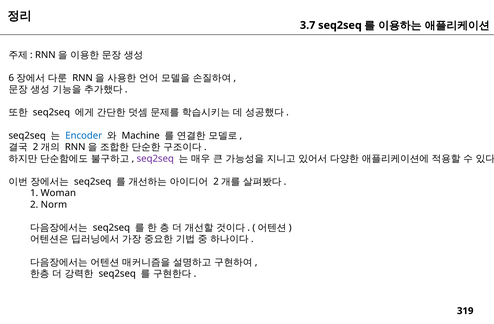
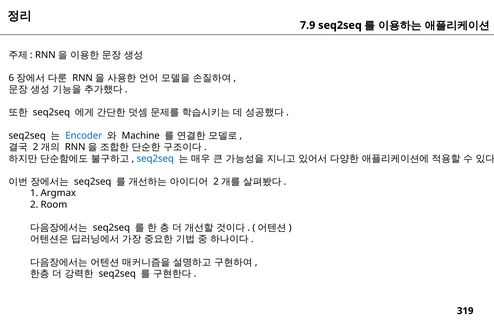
3.7: 3.7 -> 7.9
seq2seq at (155, 159) colour: purple -> blue
Woman: Woman -> Argmax
Norm: Norm -> Room
